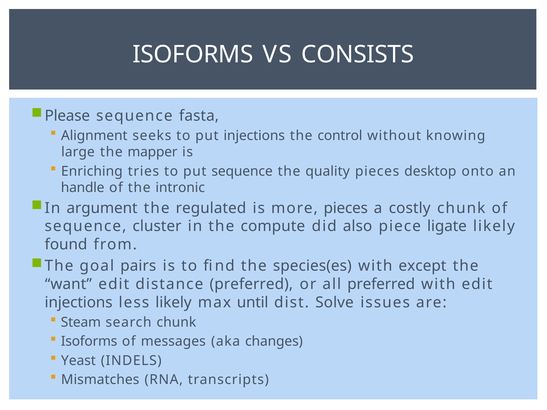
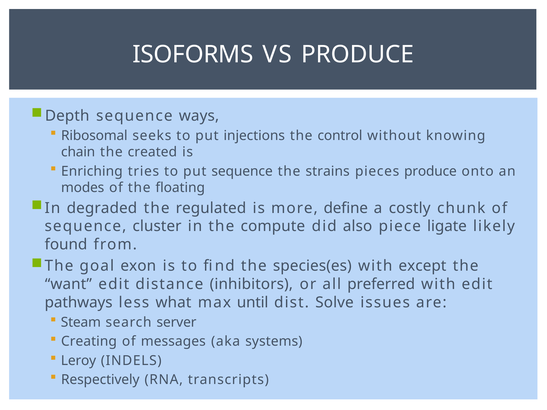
VS CONSISTS: CONSISTS -> PRODUCE
Please: Please -> Depth
fasta: fasta -> ways
Alignment: Alignment -> Ribosomal
large: large -> chain
mapper: mapper -> created
quality: quality -> strains
pieces desktop: desktop -> produce
handle: handle -> modes
intronic: intronic -> floating
argument: argument -> degraded
more pieces: pieces -> define
pairs: pairs -> exon
distance preferred: preferred -> inhibitors
injections at (79, 303): injections -> pathways
less likely: likely -> what
search chunk: chunk -> server
Isoforms at (89, 342): Isoforms -> Creating
changes: changes -> systems
Yeast: Yeast -> Leroy
Mismatches: Mismatches -> Respectively
